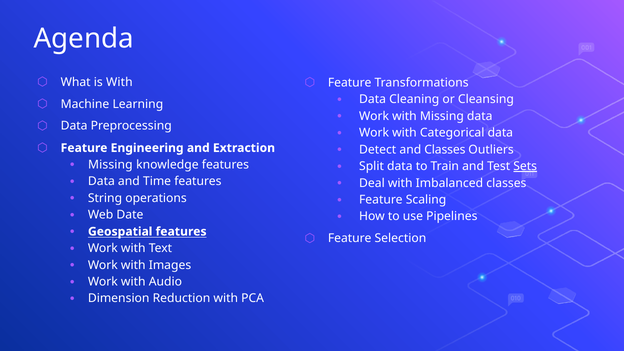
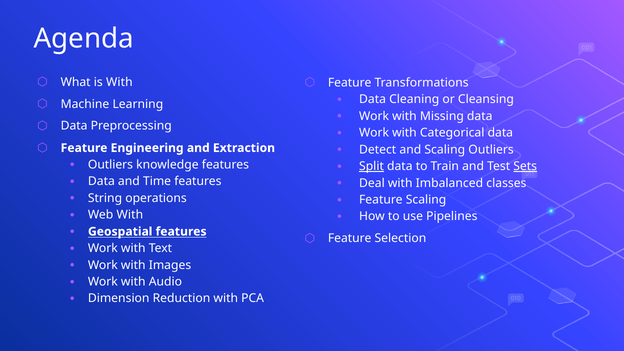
and Classes: Classes -> Scaling
Missing at (110, 165): Missing -> Outliers
Split underline: none -> present
Web Date: Date -> With
